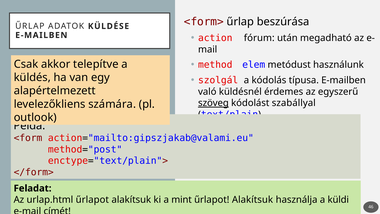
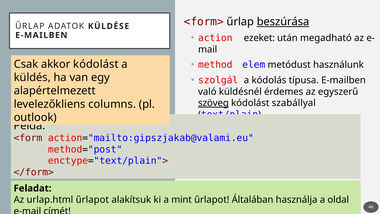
beszúrása underline: none -> present
fórum: fórum -> ezeket
akkor telepítve: telepítve -> kódolást
számára: számára -> columns
Alakítsuk at (252, 200): Alakítsuk -> Általában
küldi: küldi -> oldal
